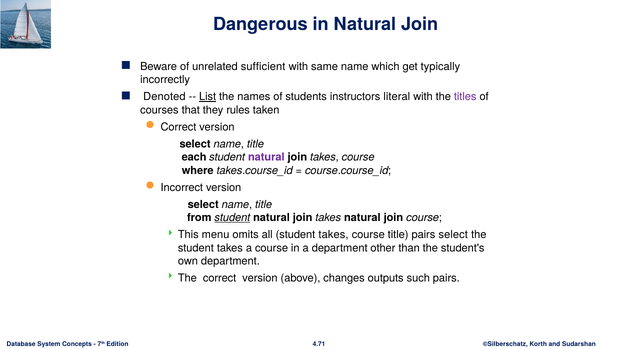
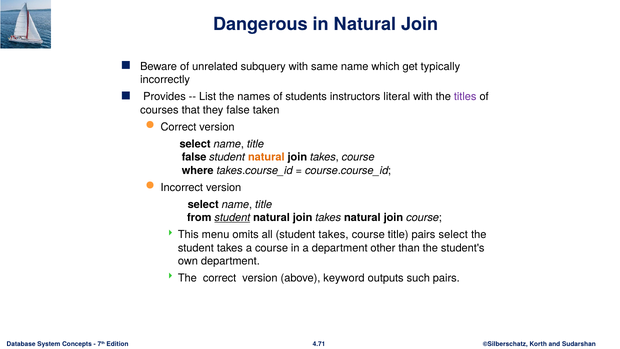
sufficient: sufficient -> subquery
Denoted: Denoted -> Provides
List underline: present -> none
they rules: rules -> false
each at (194, 157): each -> false
natural at (266, 157) colour: purple -> orange
changes: changes -> keyword
